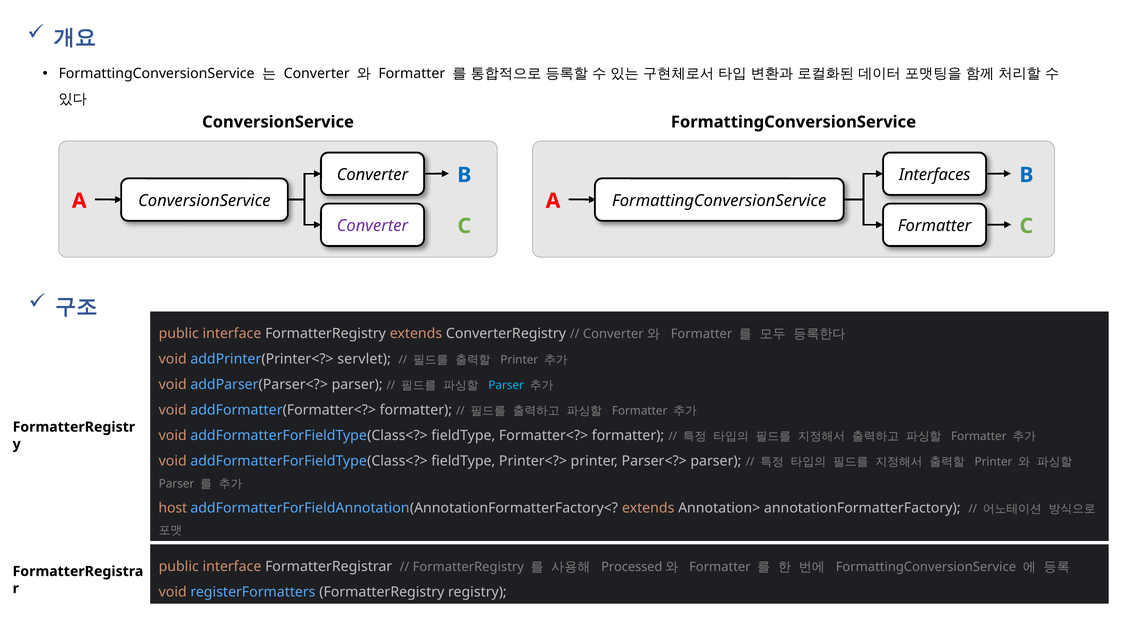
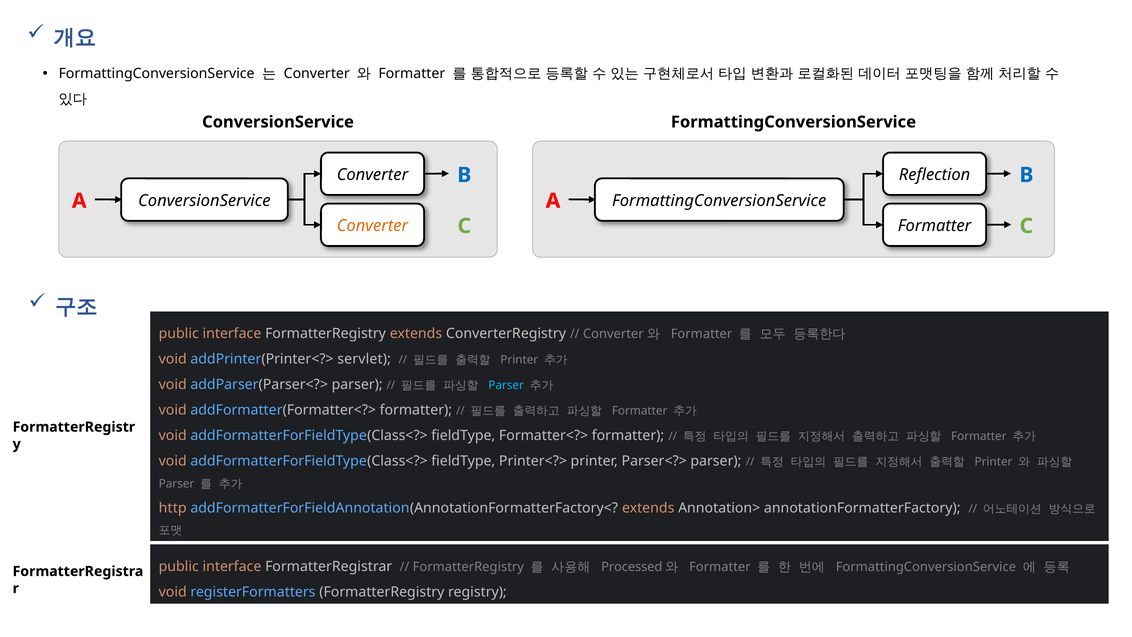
Interfaces: Interfaces -> Reflection
Converter at (372, 226) colour: purple -> orange
host: host -> http
